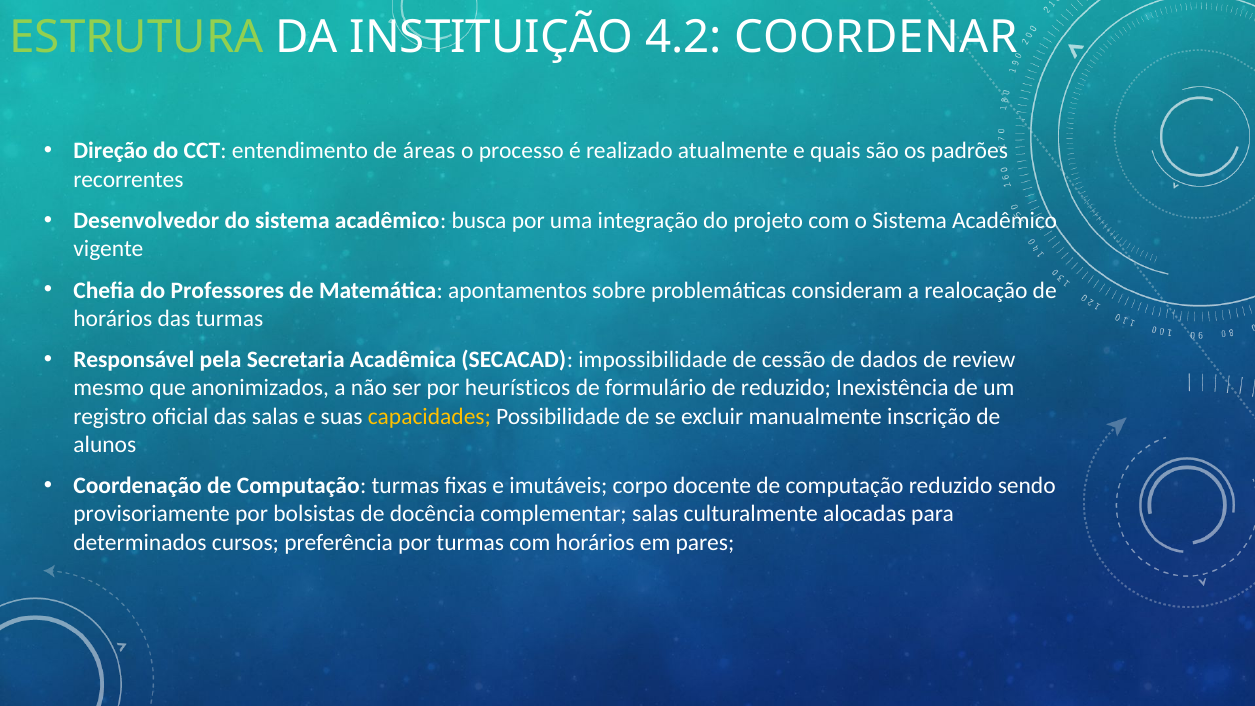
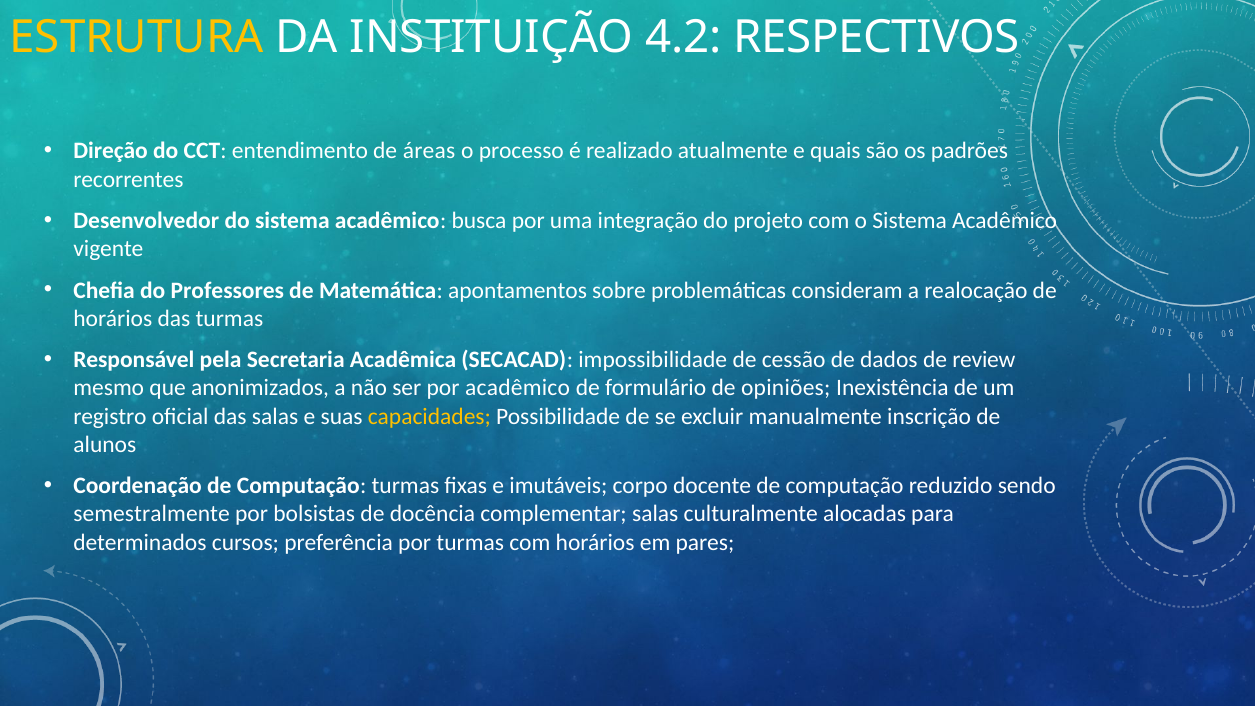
ESTRUTURA colour: light green -> yellow
COORDENAR: COORDENAR -> RESPECTIVOS
por heurísticos: heurísticos -> acadêmico
de reduzido: reduzido -> opiniões
provisoriamente: provisoriamente -> semestralmente
